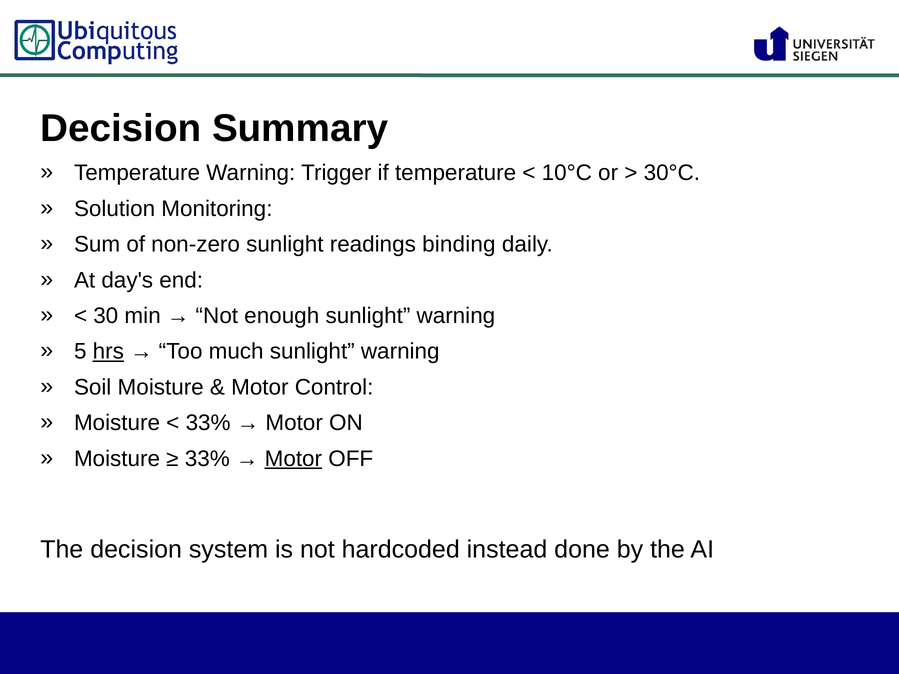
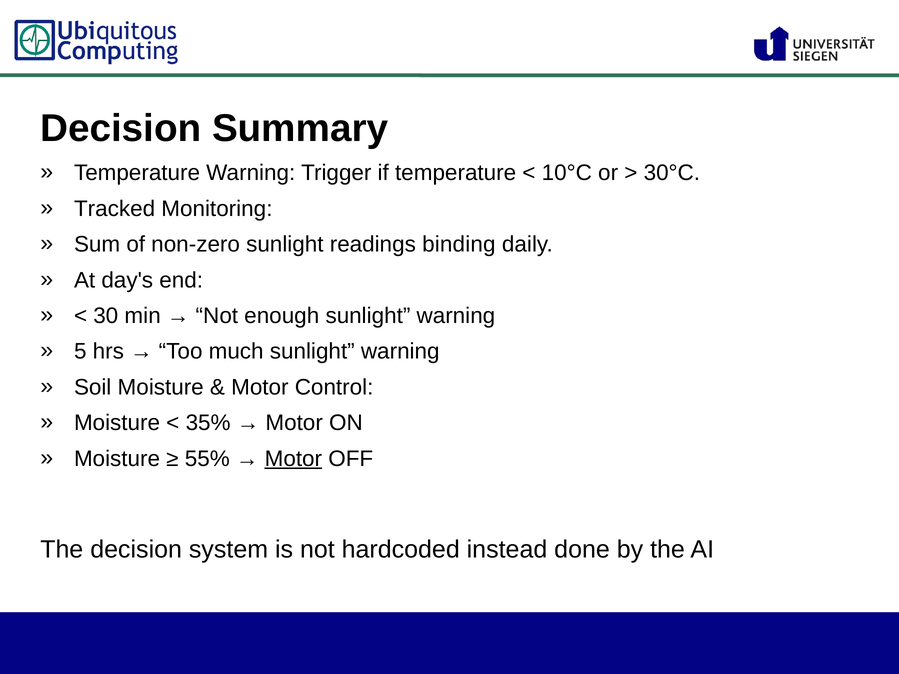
Solution: Solution -> Tracked
hrs underline: present -> none
33% at (208, 423): 33% -> 35%
33% at (207, 459): 33% -> 55%
